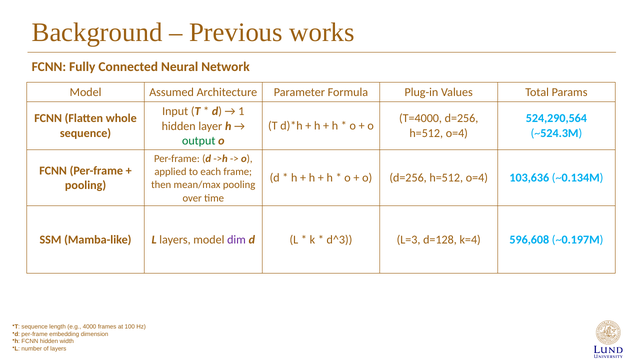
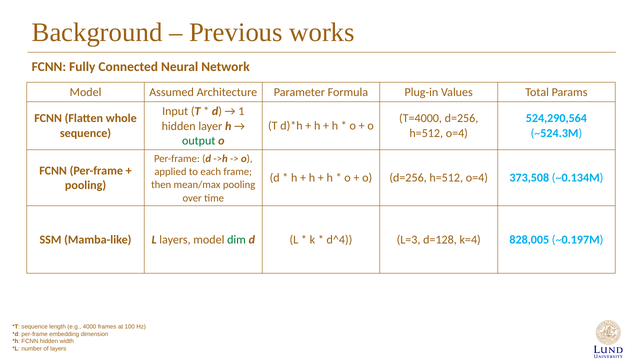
103,636: 103,636 -> 373,508
dim colour: purple -> green
d^3: d^3 -> d^4
596,608: 596,608 -> 828,005
